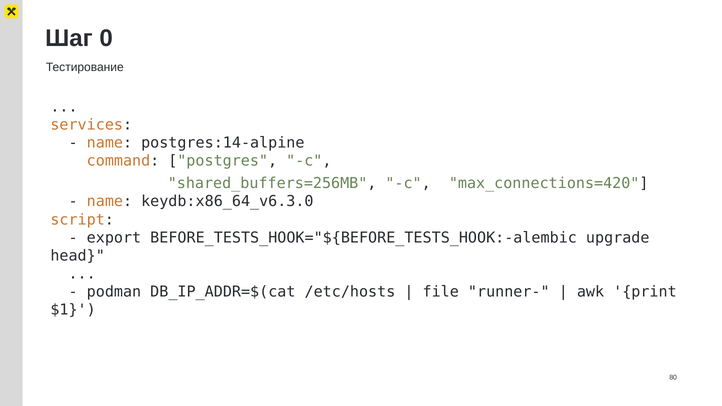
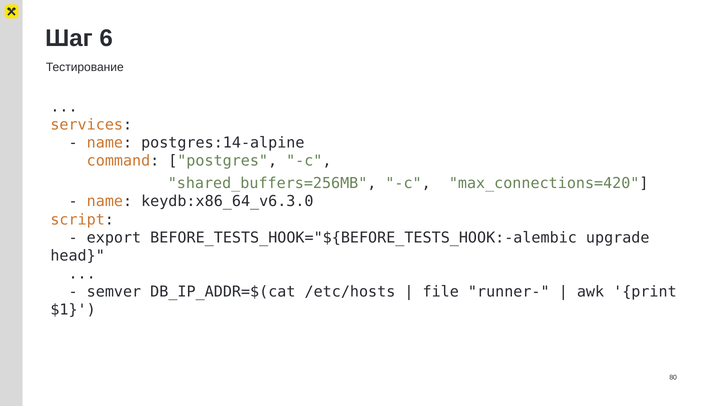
0: 0 -> 6
podman: podman -> semver
